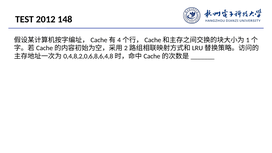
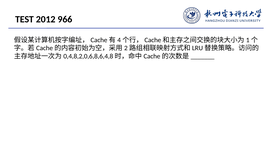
148: 148 -> 966
